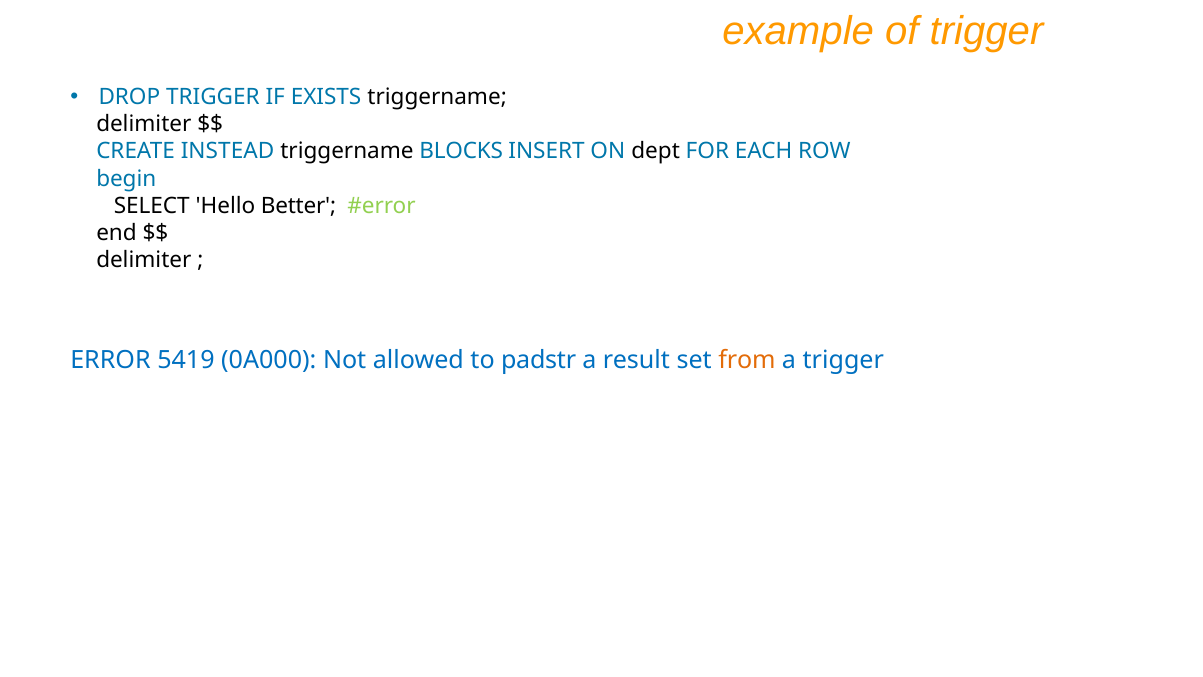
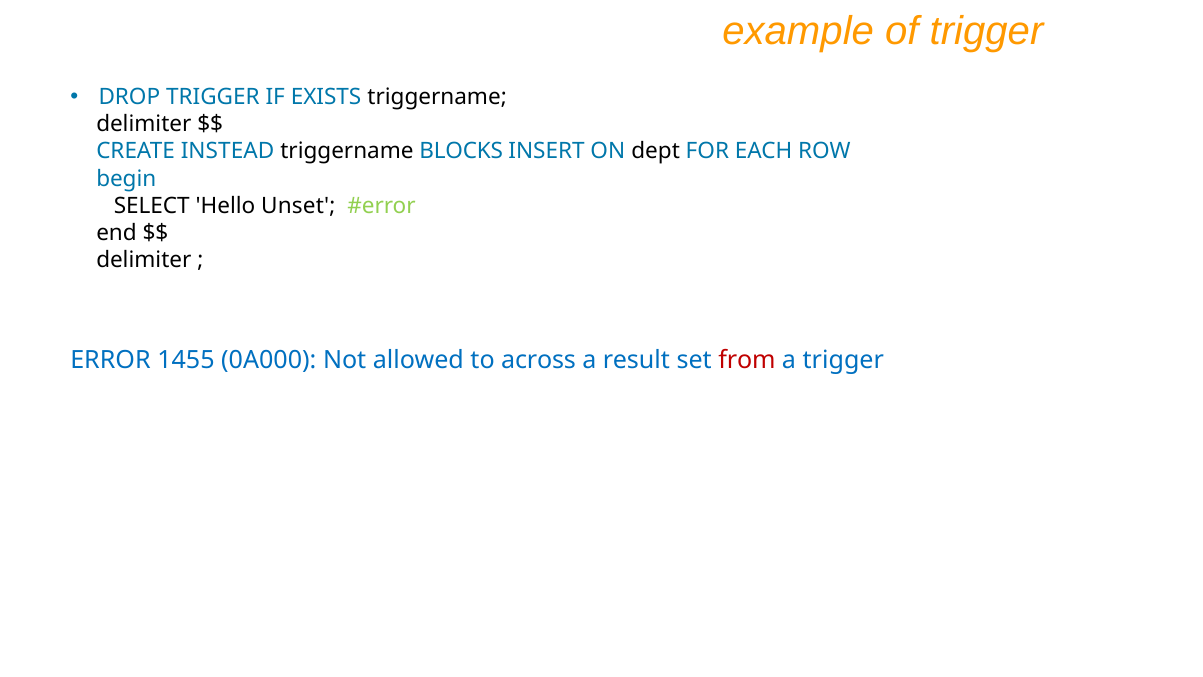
Better: Better -> Unset
5419: 5419 -> 1455
padstr: padstr -> across
from colour: orange -> red
